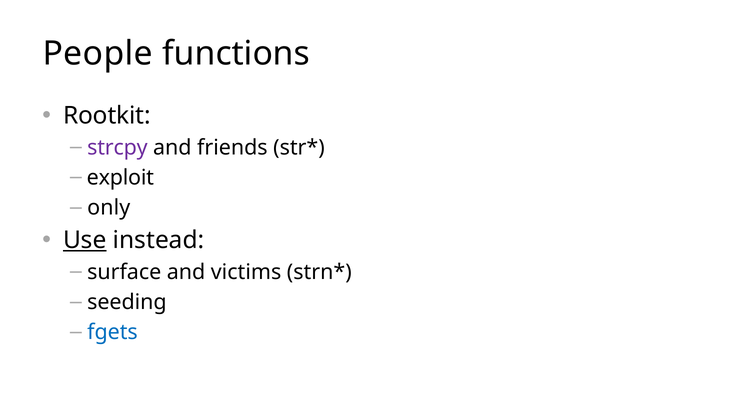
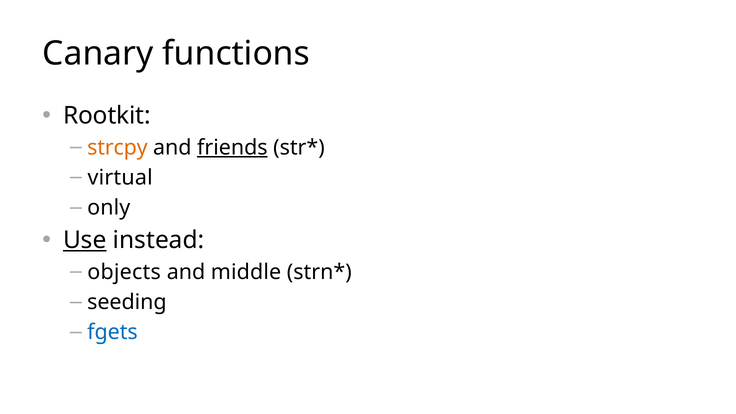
People: People -> Canary
strcpy colour: purple -> orange
friends underline: none -> present
exploit: exploit -> virtual
surface: surface -> objects
victims: victims -> middle
